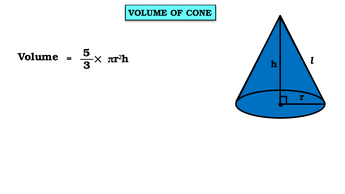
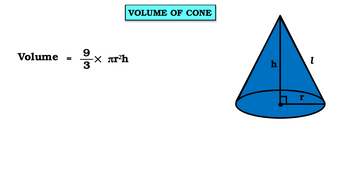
5: 5 -> 9
